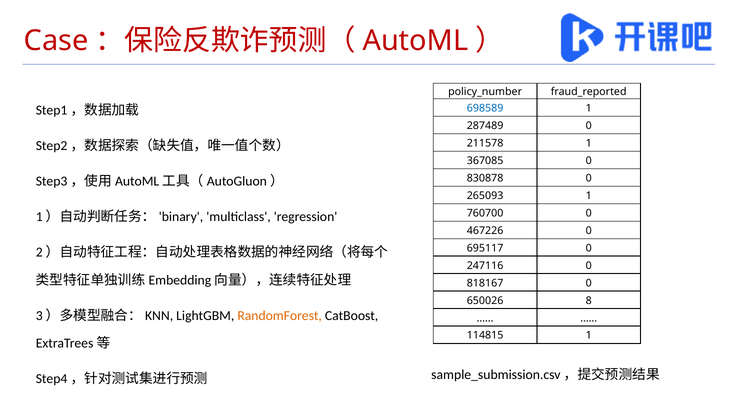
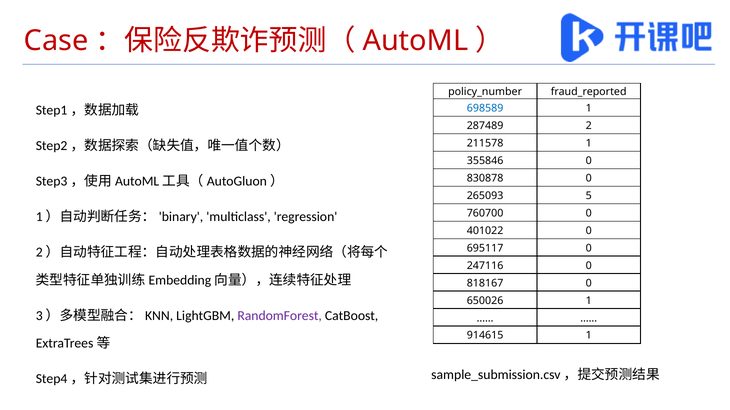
287489 0: 0 -> 2
367085: 367085 -> 355846
265093 1: 1 -> 5
467226: 467226 -> 401022
650026 8: 8 -> 1
RandomForest colour: orange -> purple
114815: 114815 -> 914615
